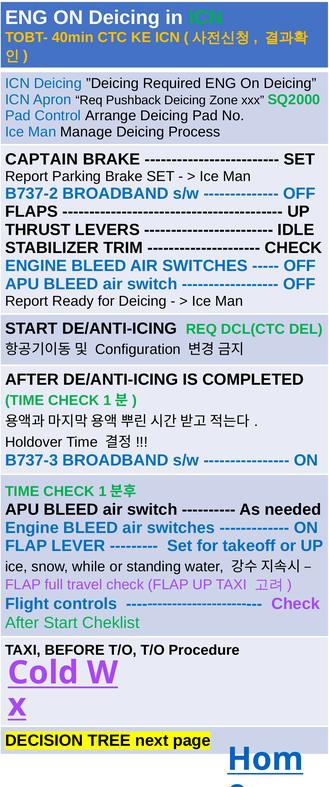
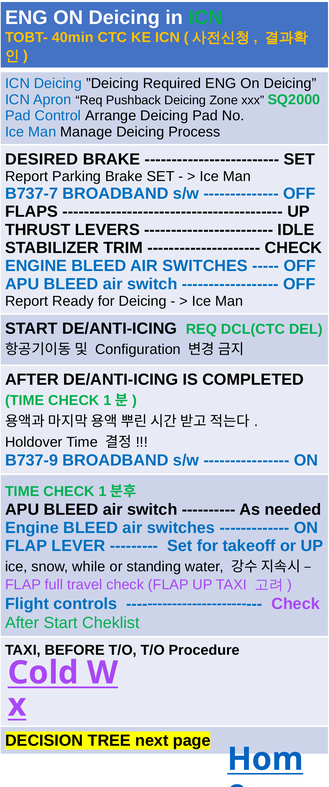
CAPTAIN: CAPTAIN -> DESIRED
B737-2: B737-2 -> B737-7
B737-3: B737-3 -> B737-9
